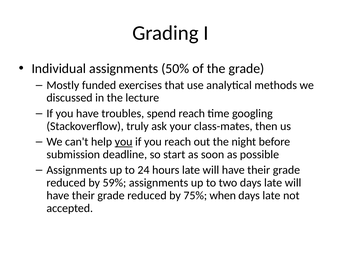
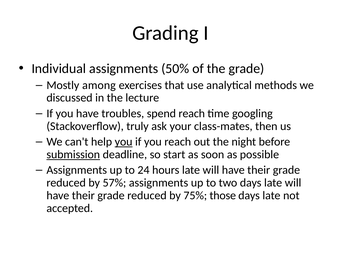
funded: funded -> among
submission underline: none -> present
59%: 59% -> 57%
when: when -> those
